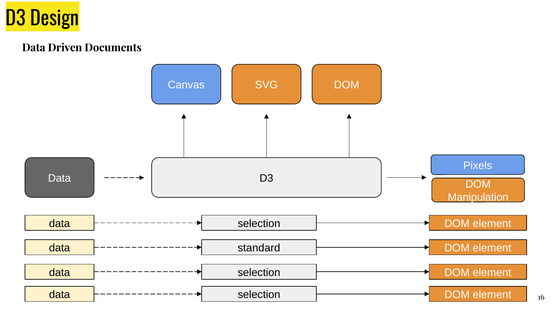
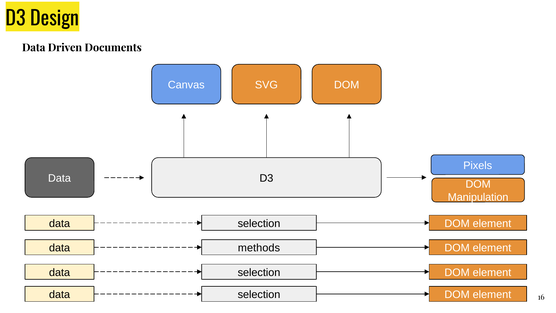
standard: standard -> methods
